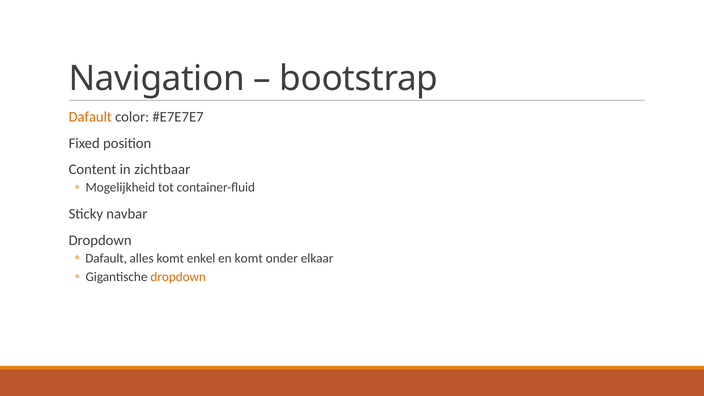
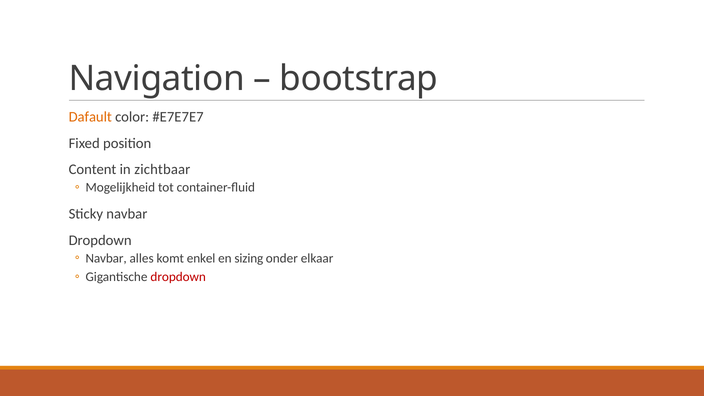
Dafault at (106, 258): Dafault -> Navbar
en komt: komt -> sizing
dropdown at (178, 277) colour: orange -> red
